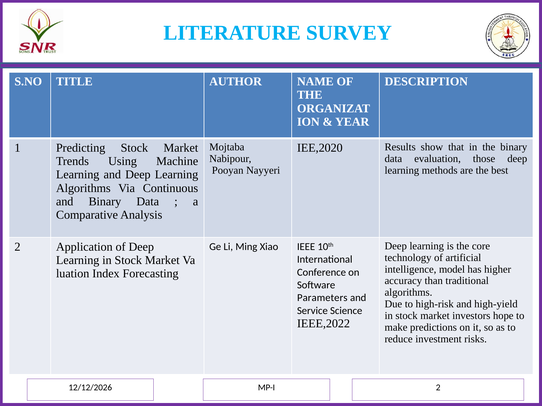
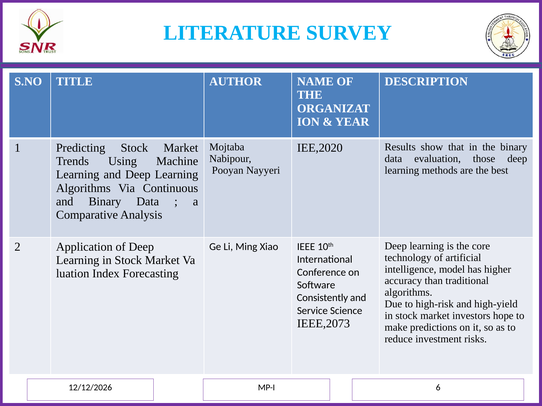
Parameters: Parameters -> Consistently
IEEE,2022: IEEE,2022 -> IEEE,2073
2 at (438, 388): 2 -> 6
